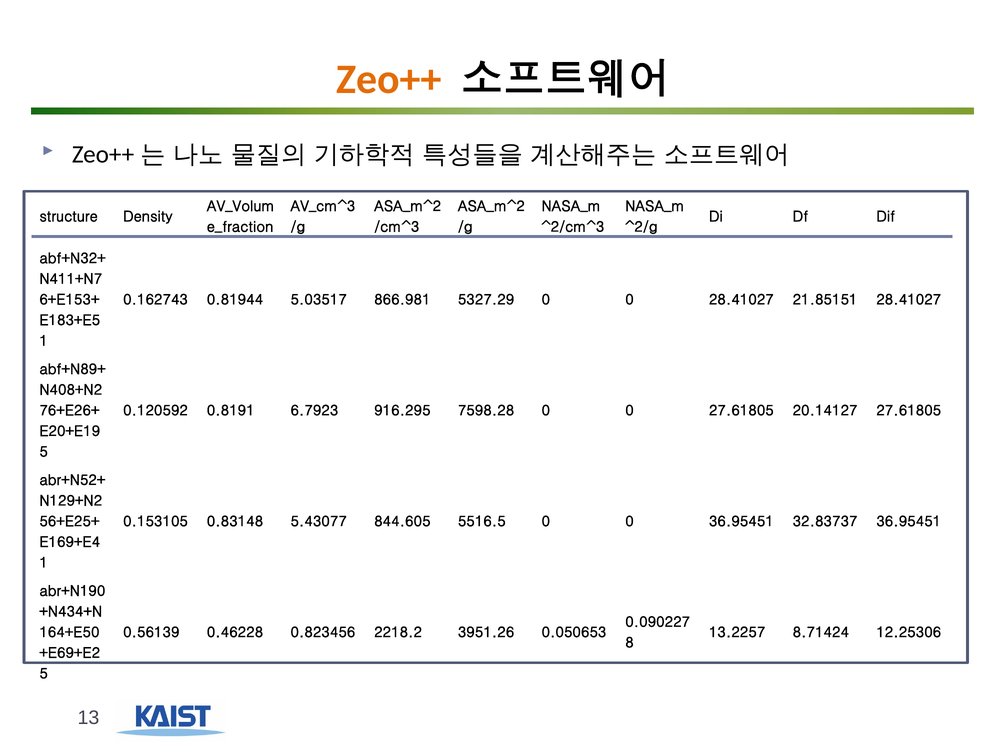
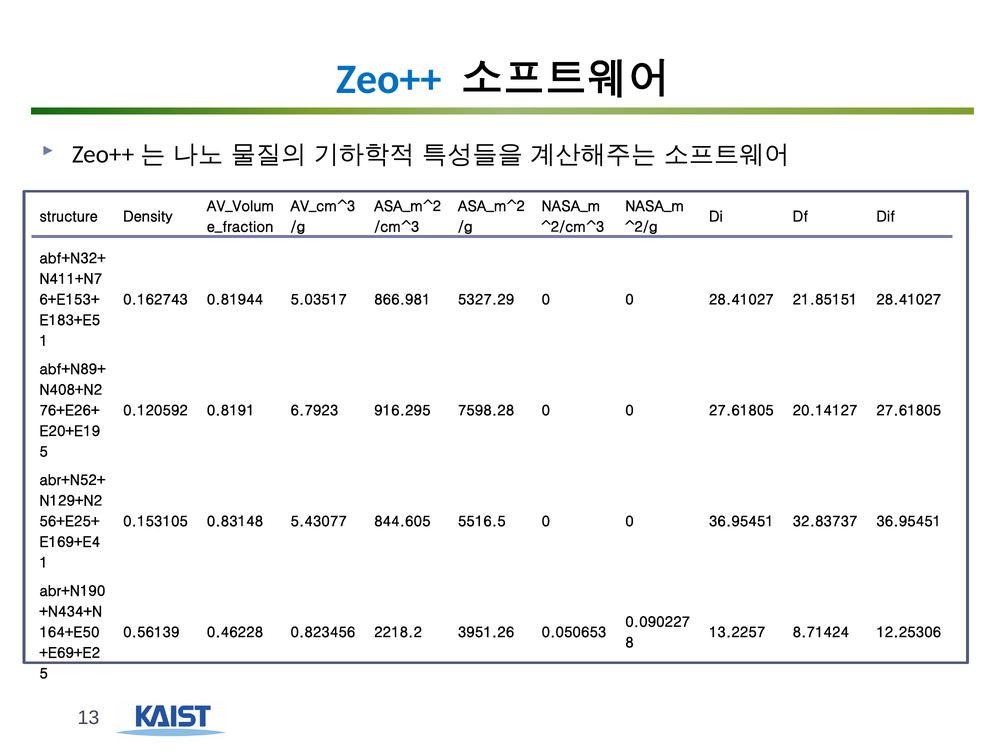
Zeo++ colour: orange -> blue
